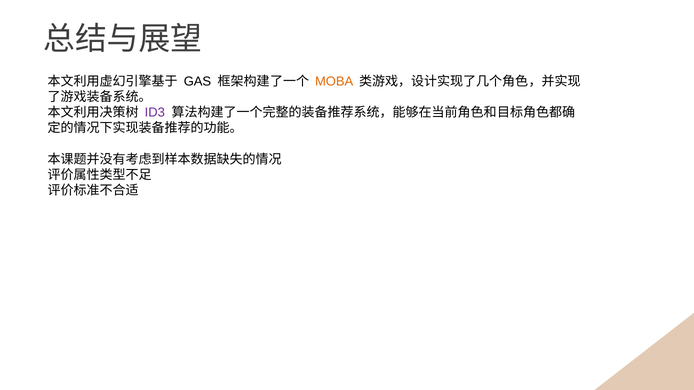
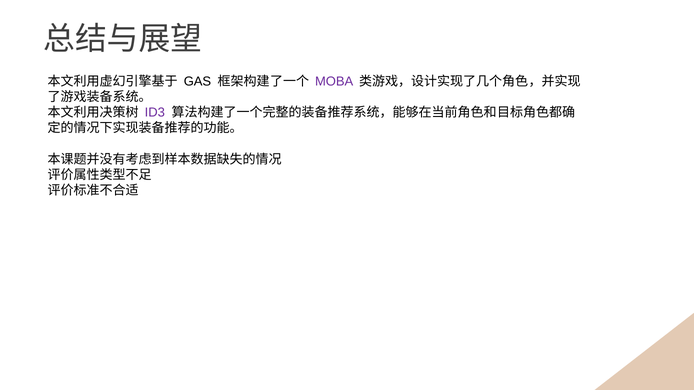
MOBA colour: orange -> purple
